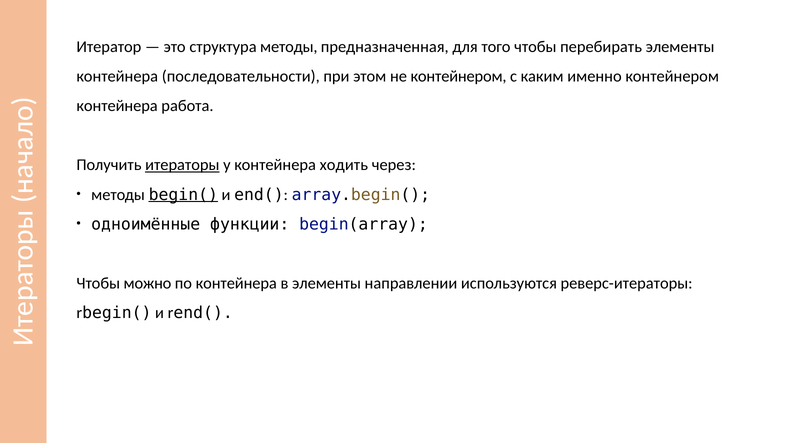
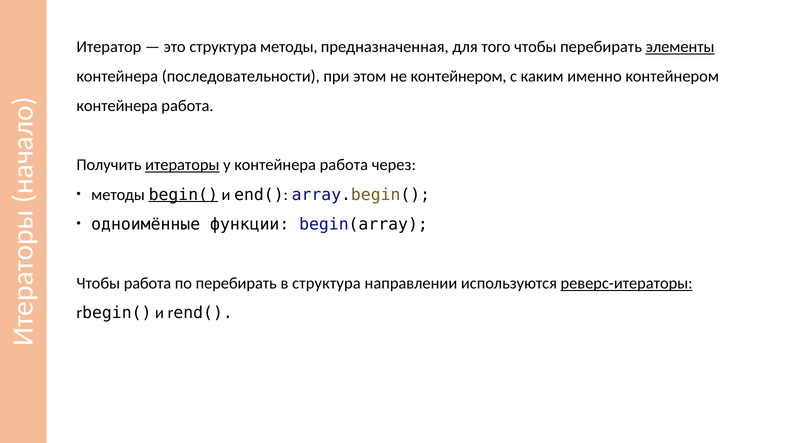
элементы at (680, 47) underline: none -> present
у контейнера ходить: ходить -> работа
Чтобы можно: можно -> работа
по контейнера: контейнера -> перебирать
в элементы: элементы -> структура
реверс-итераторы underline: none -> present
